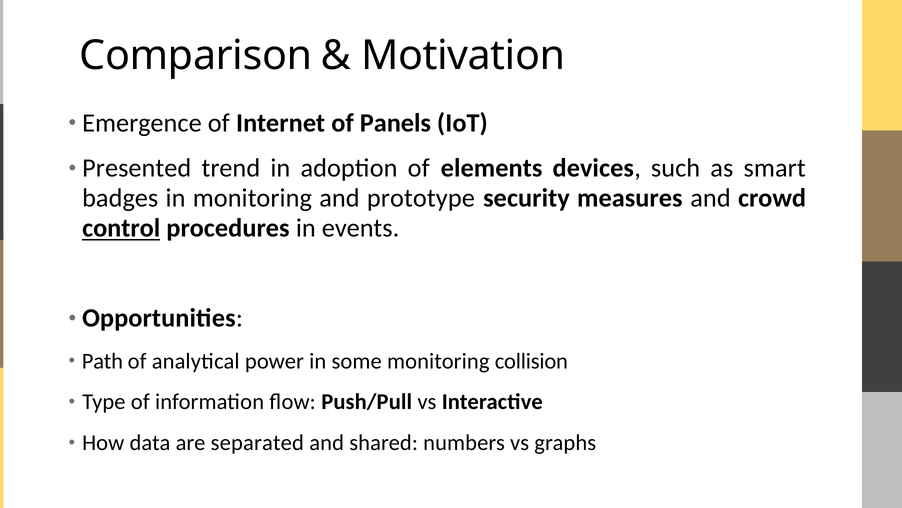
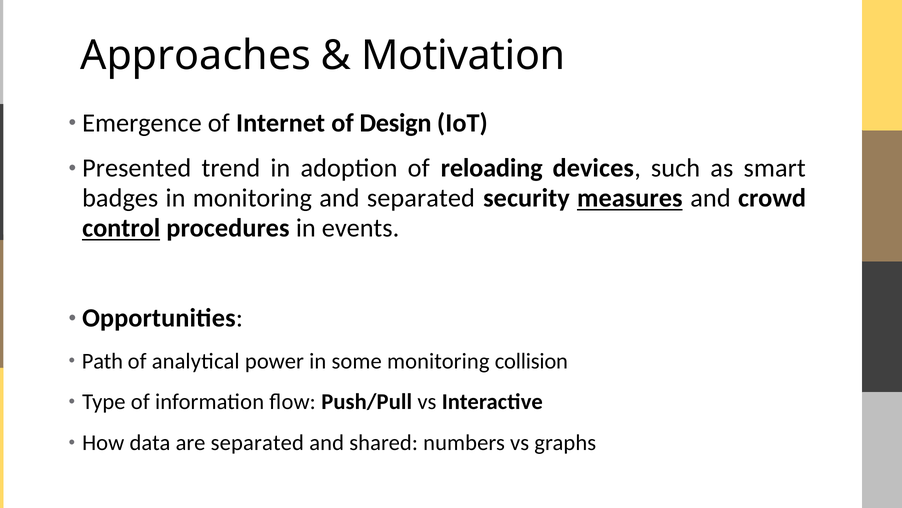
Comparison: Comparison -> Approaches
Panels: Panels -> Design
elements: elements -> reloading
and prototype: prototype -> separated
measures underline: none -> present
